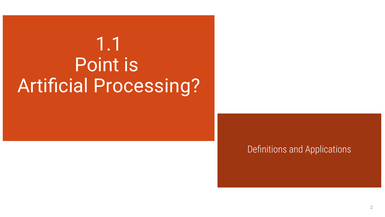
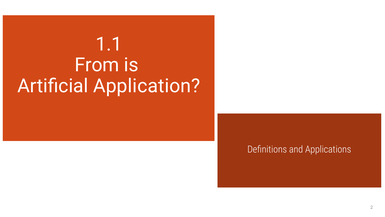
Point: Point -> From
Processing: Processing -> Application
